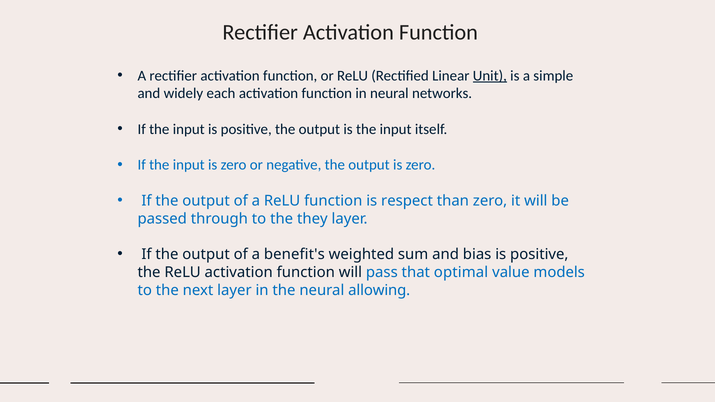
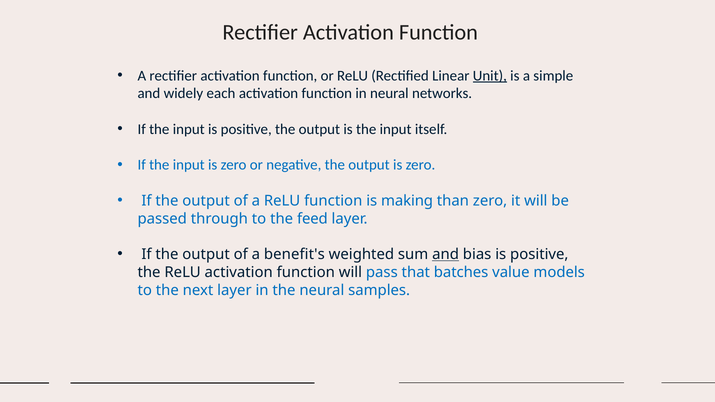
respect: respect -> making
they: they -> feed
and at (446, 254) underline: none -> present
optimal: optimal -> batches
allowing: allowing -> samples
